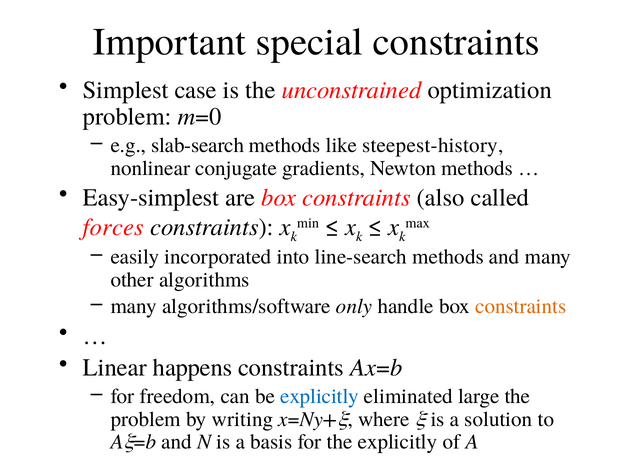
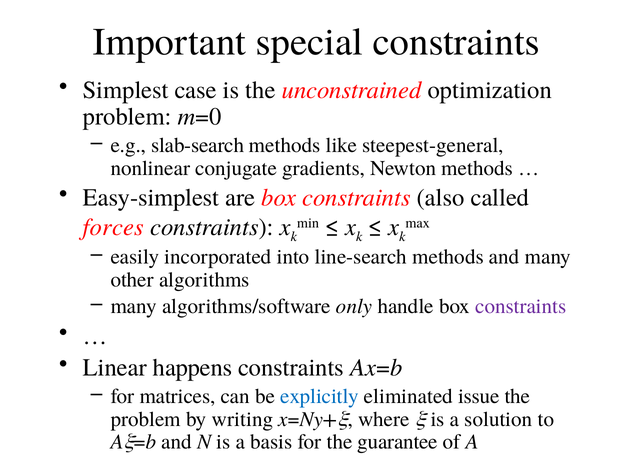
steepest-history: steepest-history -> steepest-general
constraints at (521, 307) colour: orange -> purple
freedom: freedom -> matrices
large: large -> issue
the explicitly: explicitly -> guarantee
